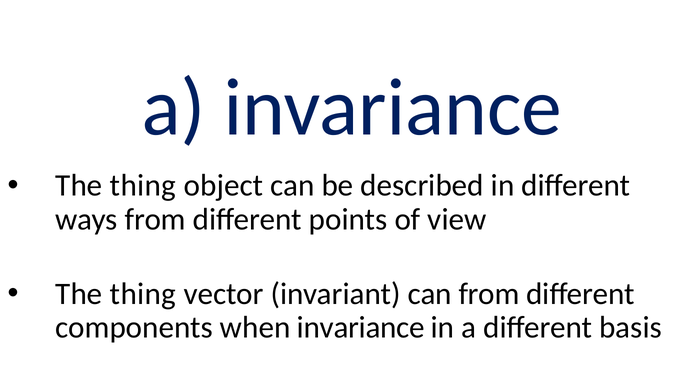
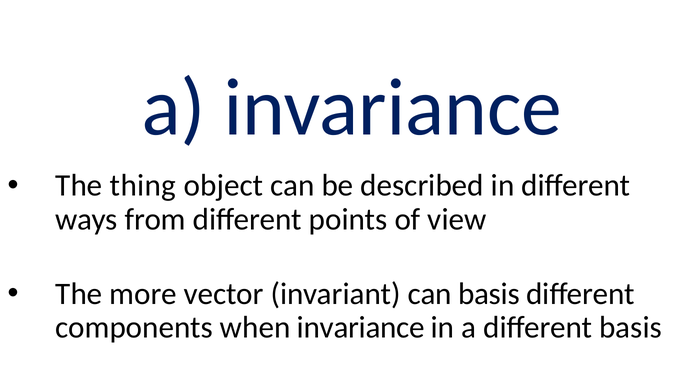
thing at (143, 293): thing -> more
can from: from -> basis
